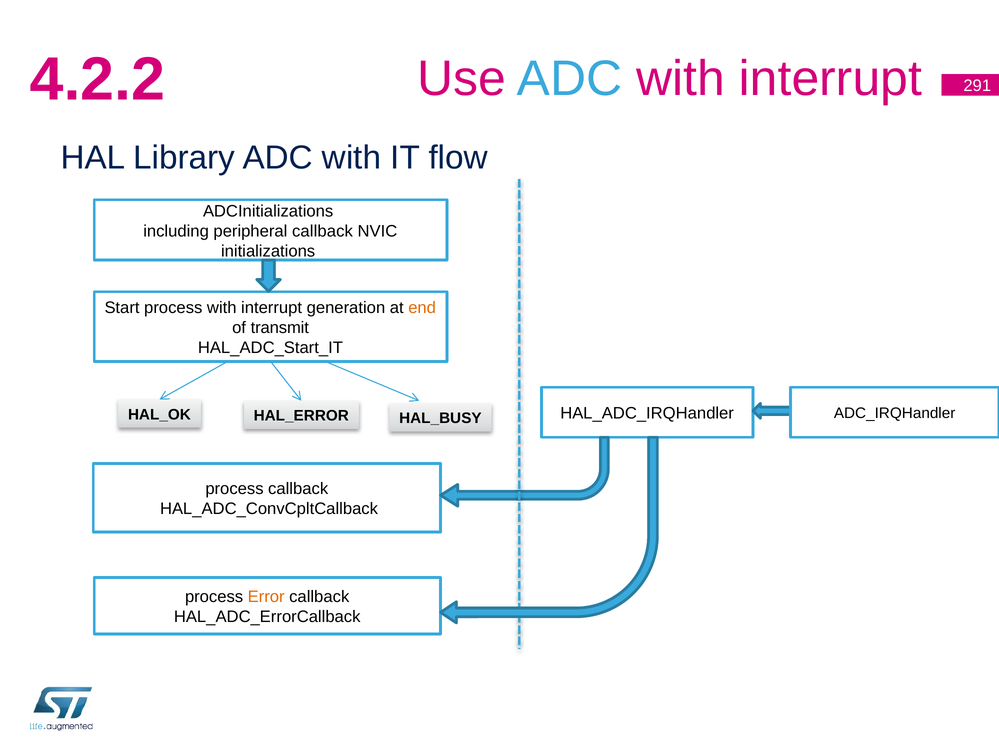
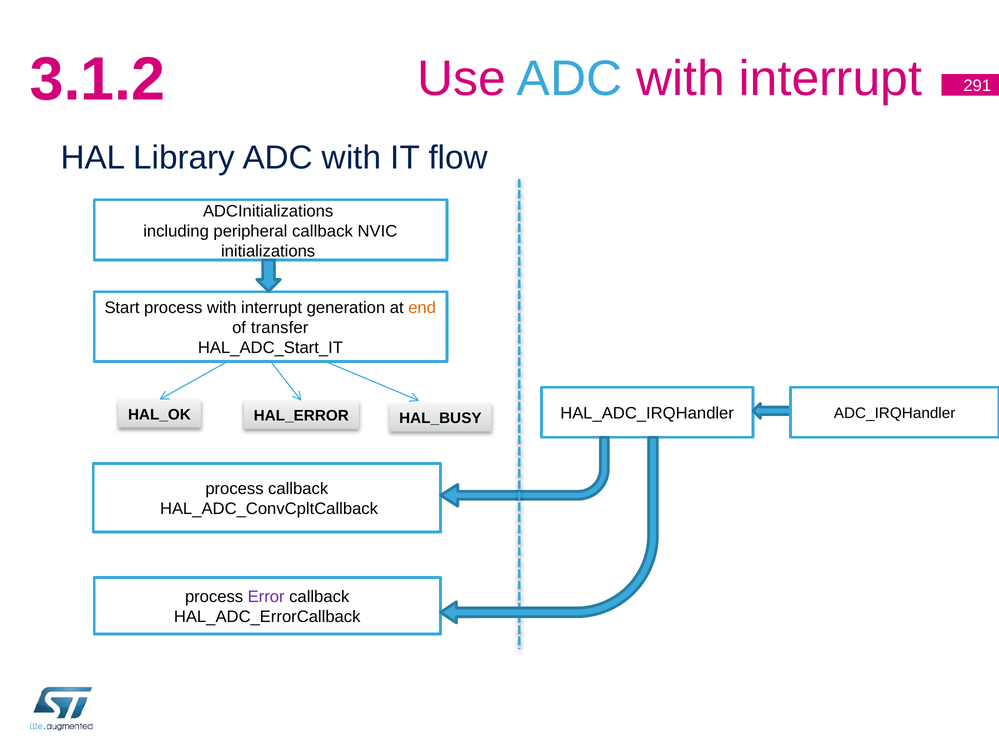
4.2.2: 4.2.2 -> 3.1.2
transmit: transmit -> transfer
Error colour: orange -> purple
